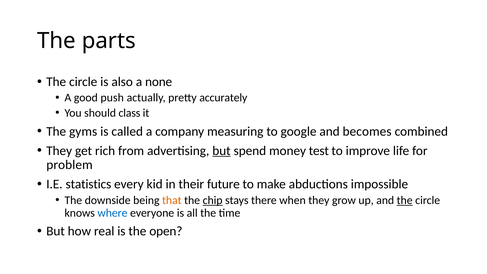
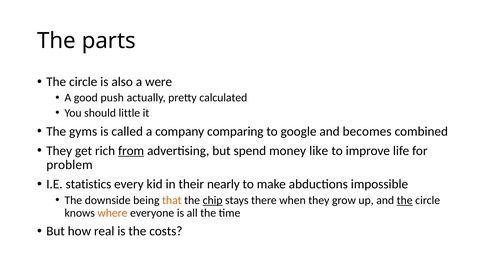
none: none -> were
accurately: accurately -> calculated
class: class -> little
measuring: measuring -> comparing
from underline: none -> present
but at (221, 151) underline: present -> none
test: test -> like
future: future -> nearly
where colour: blue -> orange
open: open -> costs
